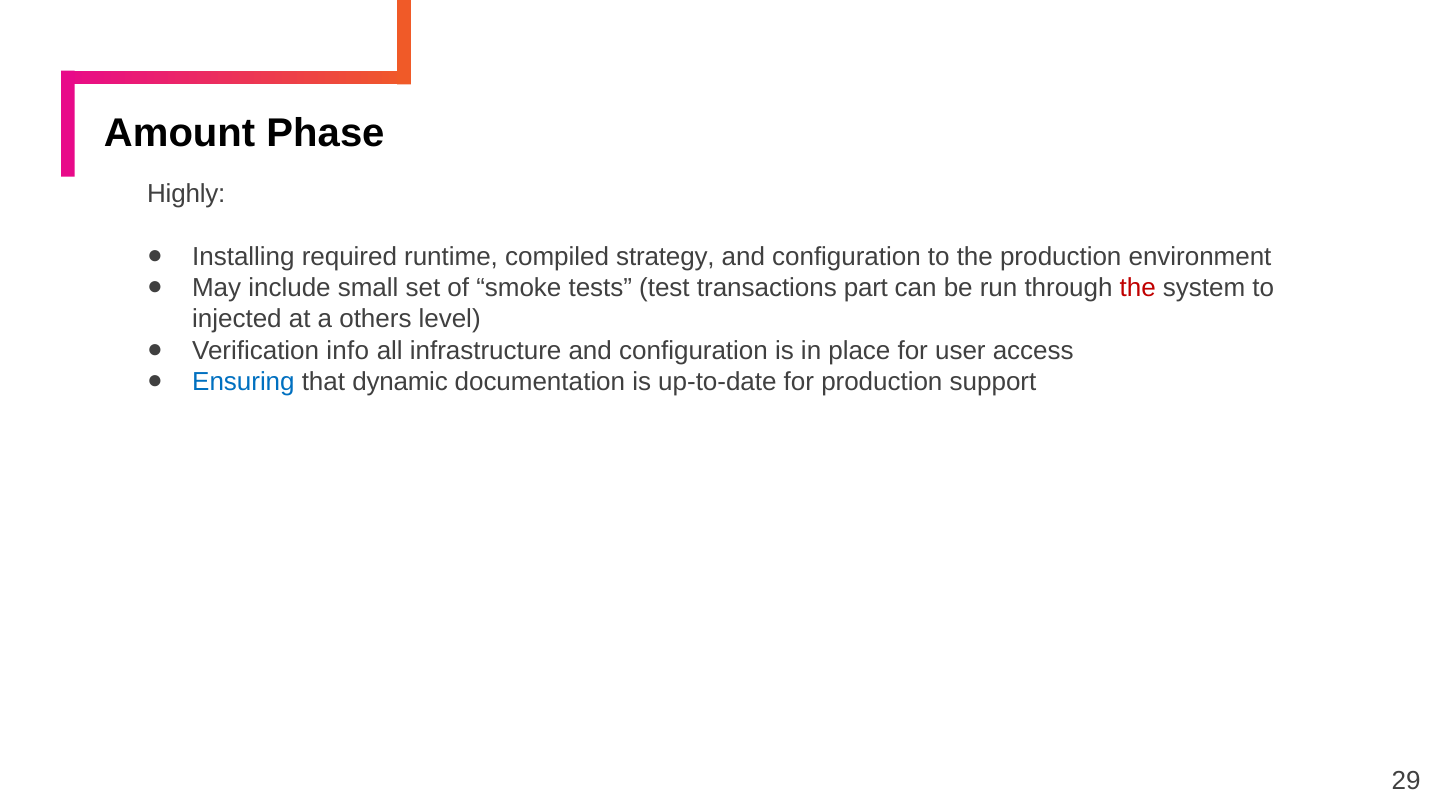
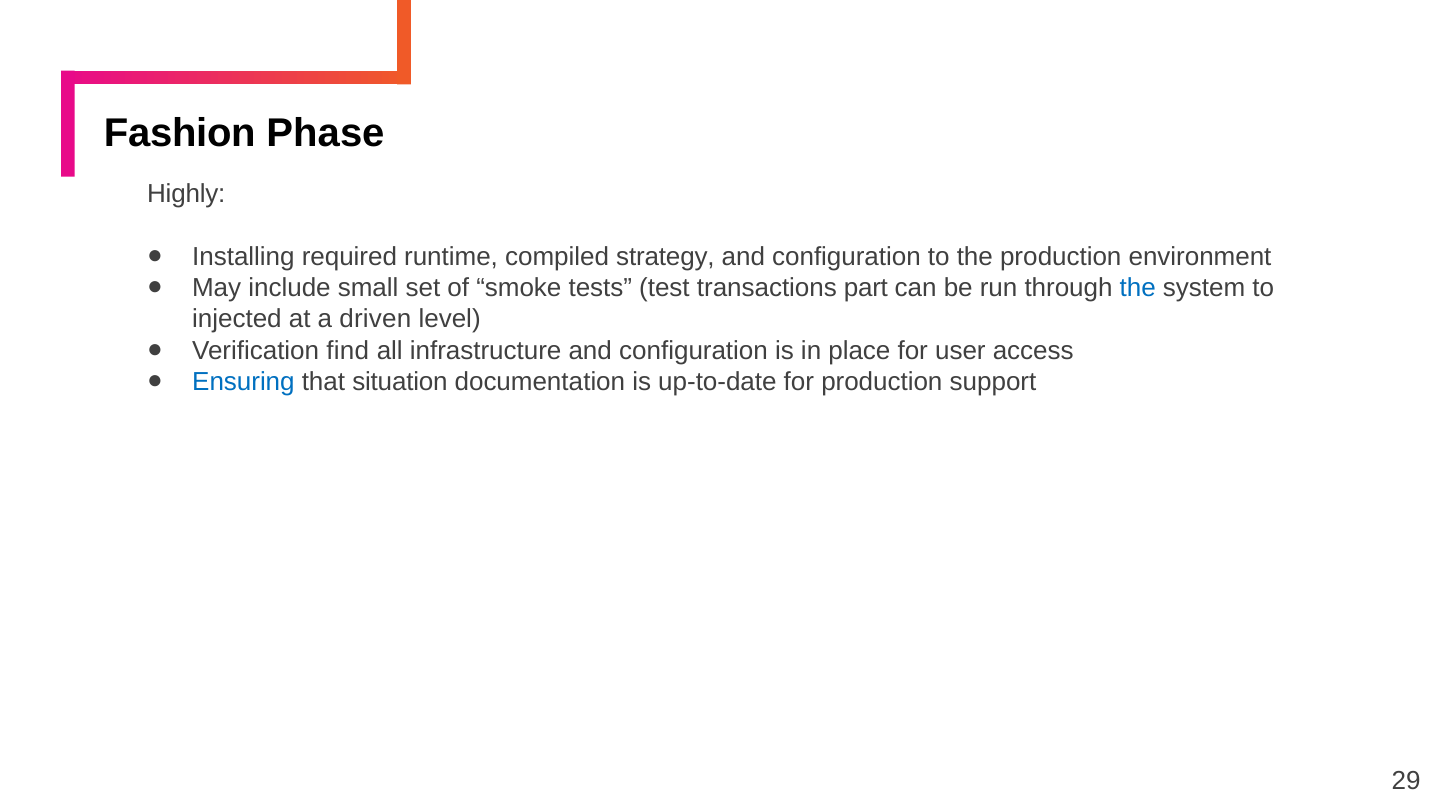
Amount: Amount -> Fashion
the at (1138, 288) colour: red -> blue
others: others -> driven
info: info -> find
dynamic: dynamic -> situation
